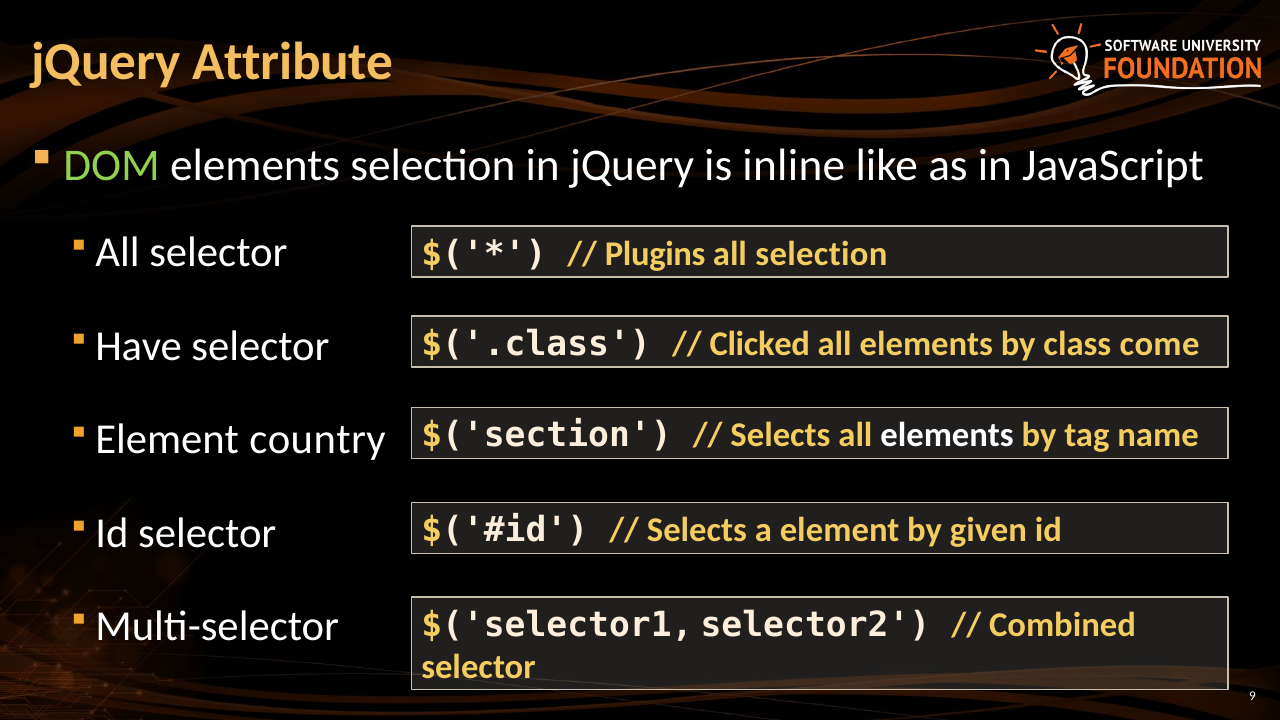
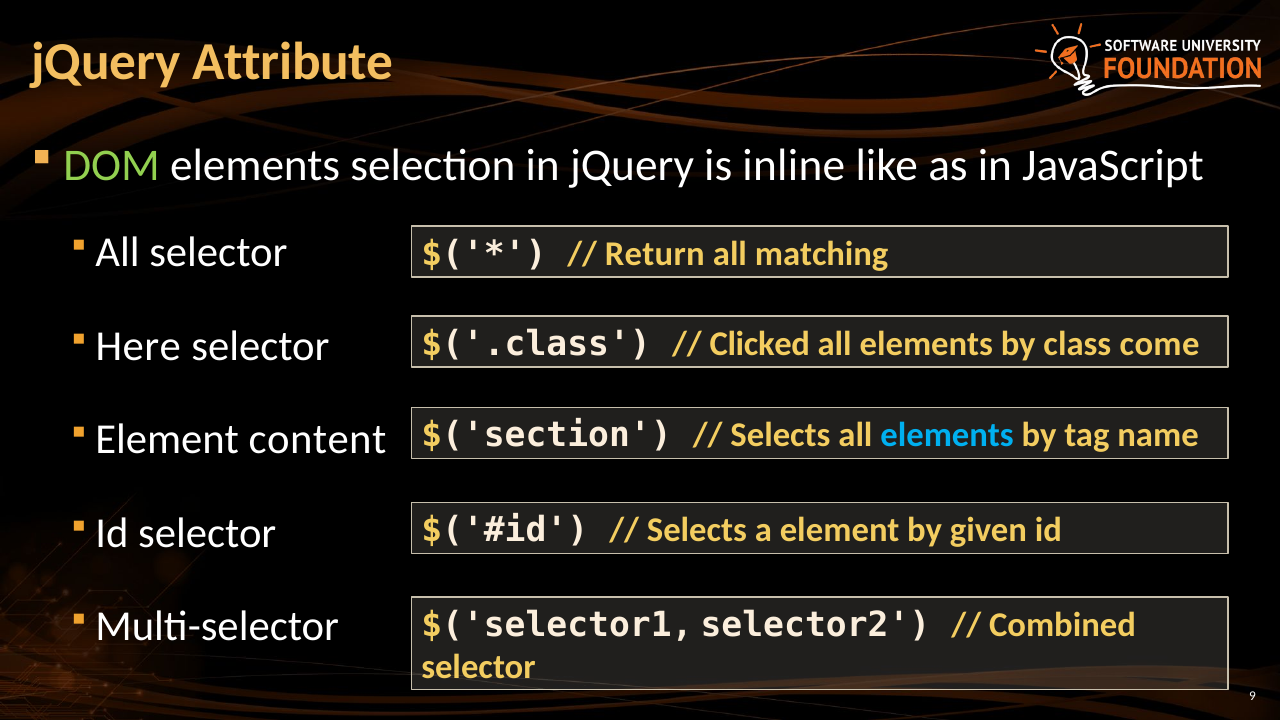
Plugins: Plugins -> Return
all selection: selection -> matching
Have: Have -> Here
elements at (947, 436) colour: white -> light blue
country: country -> content
